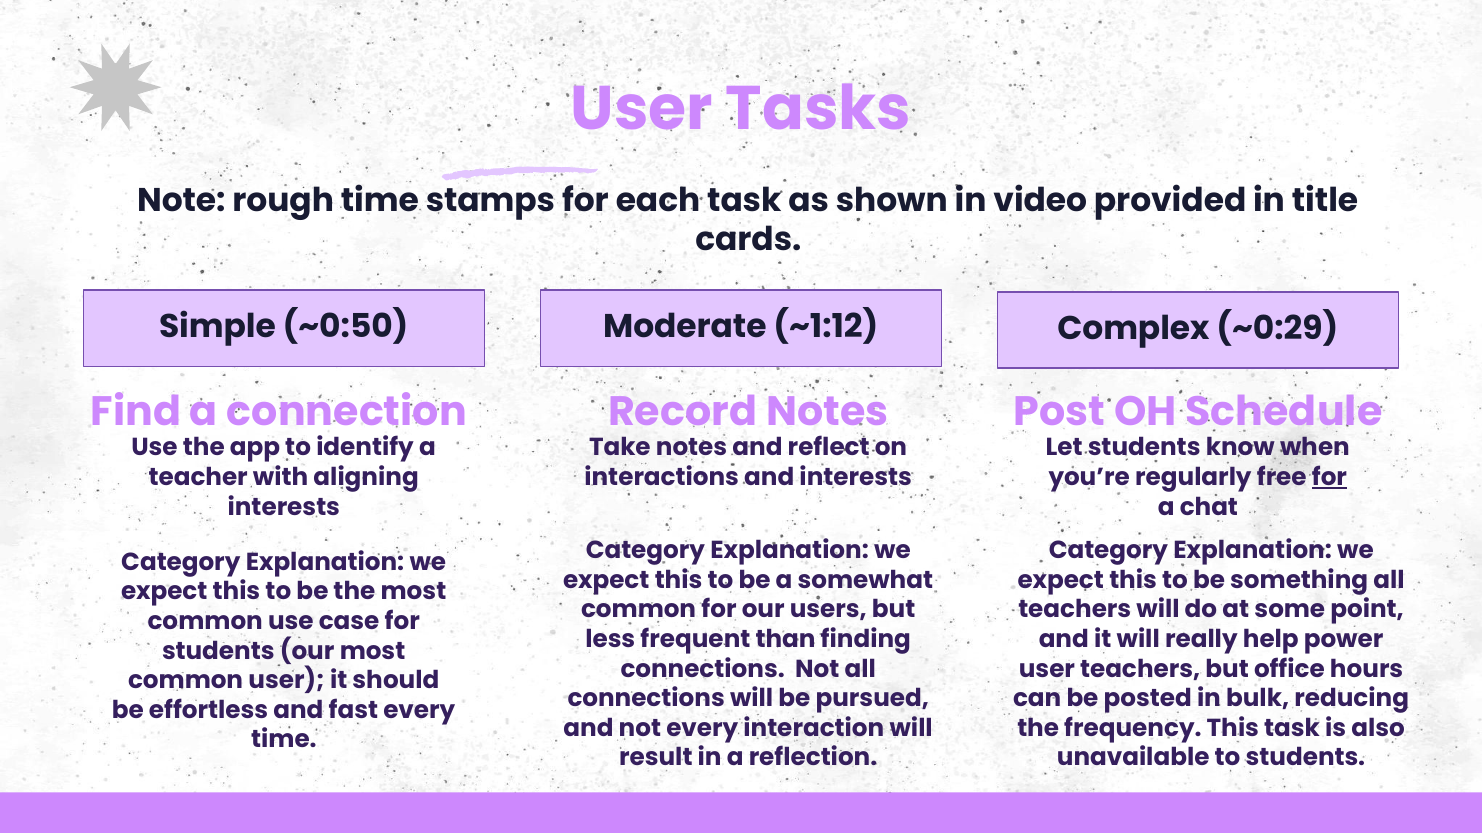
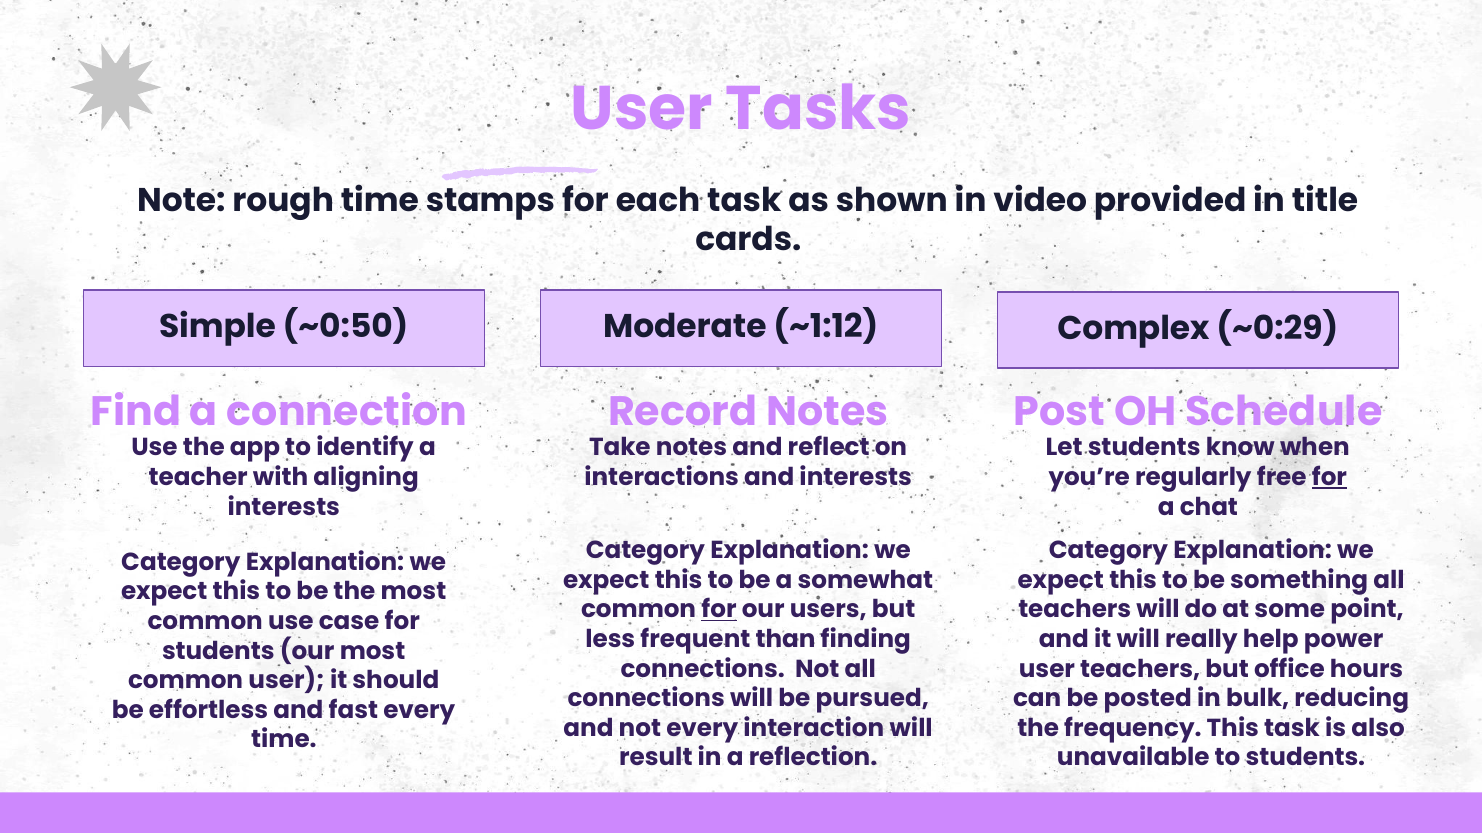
for at (719, 610) underline: none -> present
